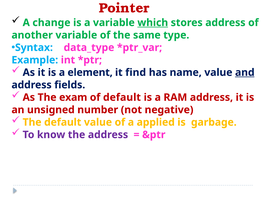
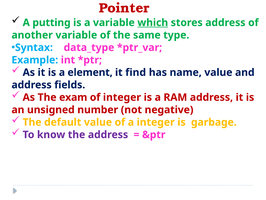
change: change -> putting
and underline: present -> none
of default: default -> integer
a applied: applied -> integer
